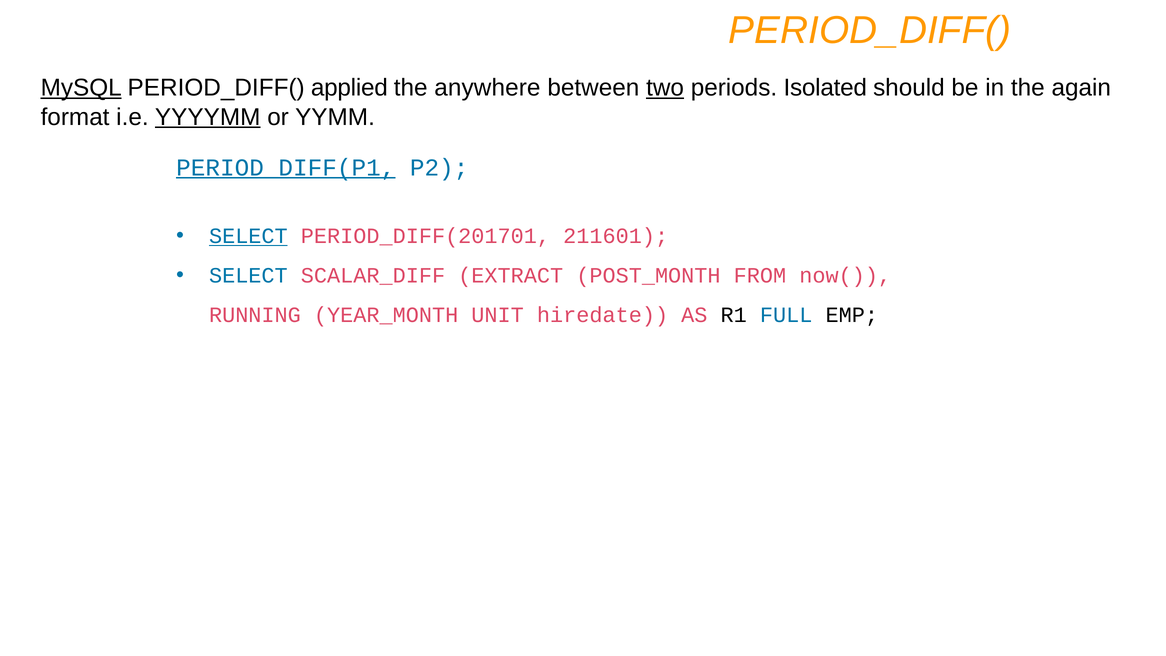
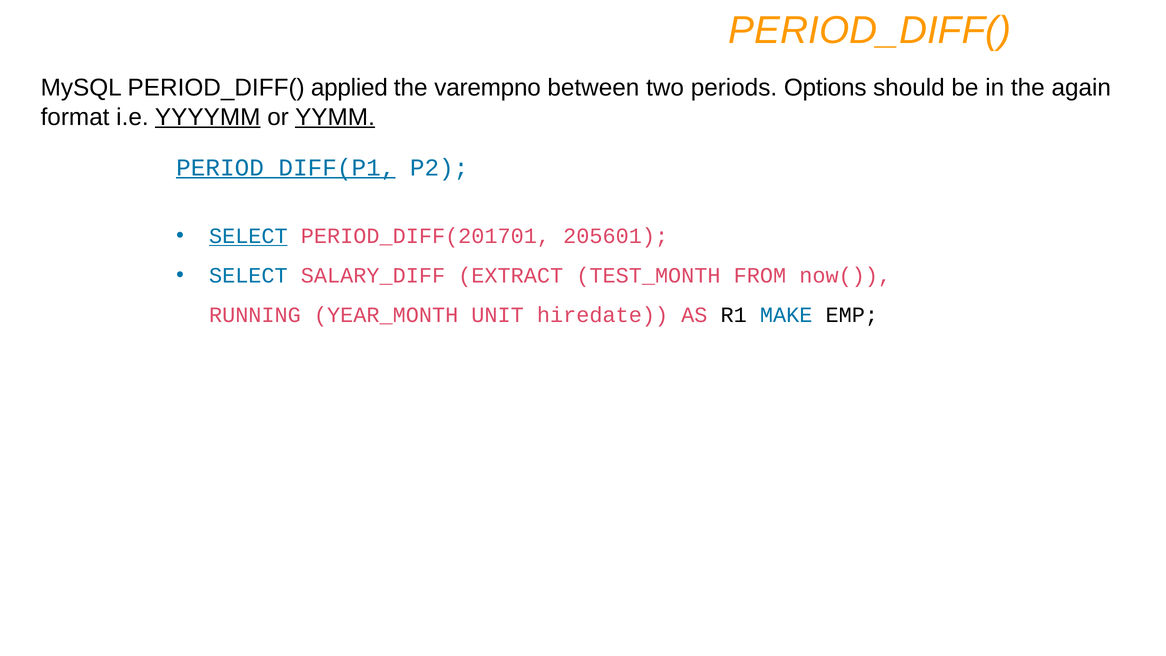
MySQL underline: present -> none
anywhere: anywhere -> varempno
two underline: present -> none
Isolated: Isolated -> Options
YYMM underline: none -> present
211601: 211601 -> 205601
SCALAR_DIFF: SCALAR_DIFF -> SALARY_DIFF
POST_MONTH: POST_MONTH -> TEST_MONTH
FULL: FULL -> MAKE
